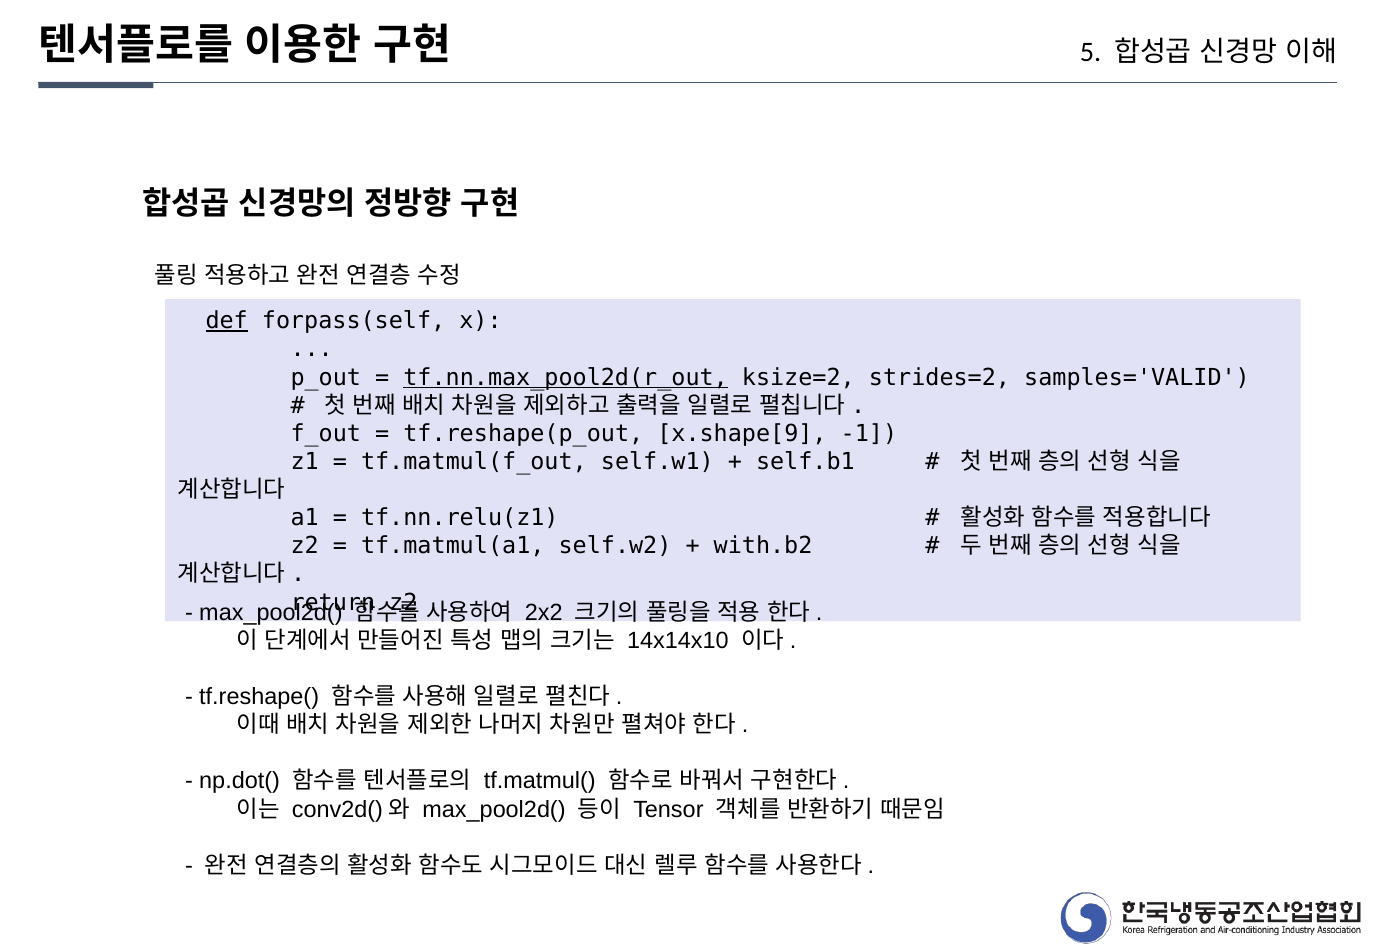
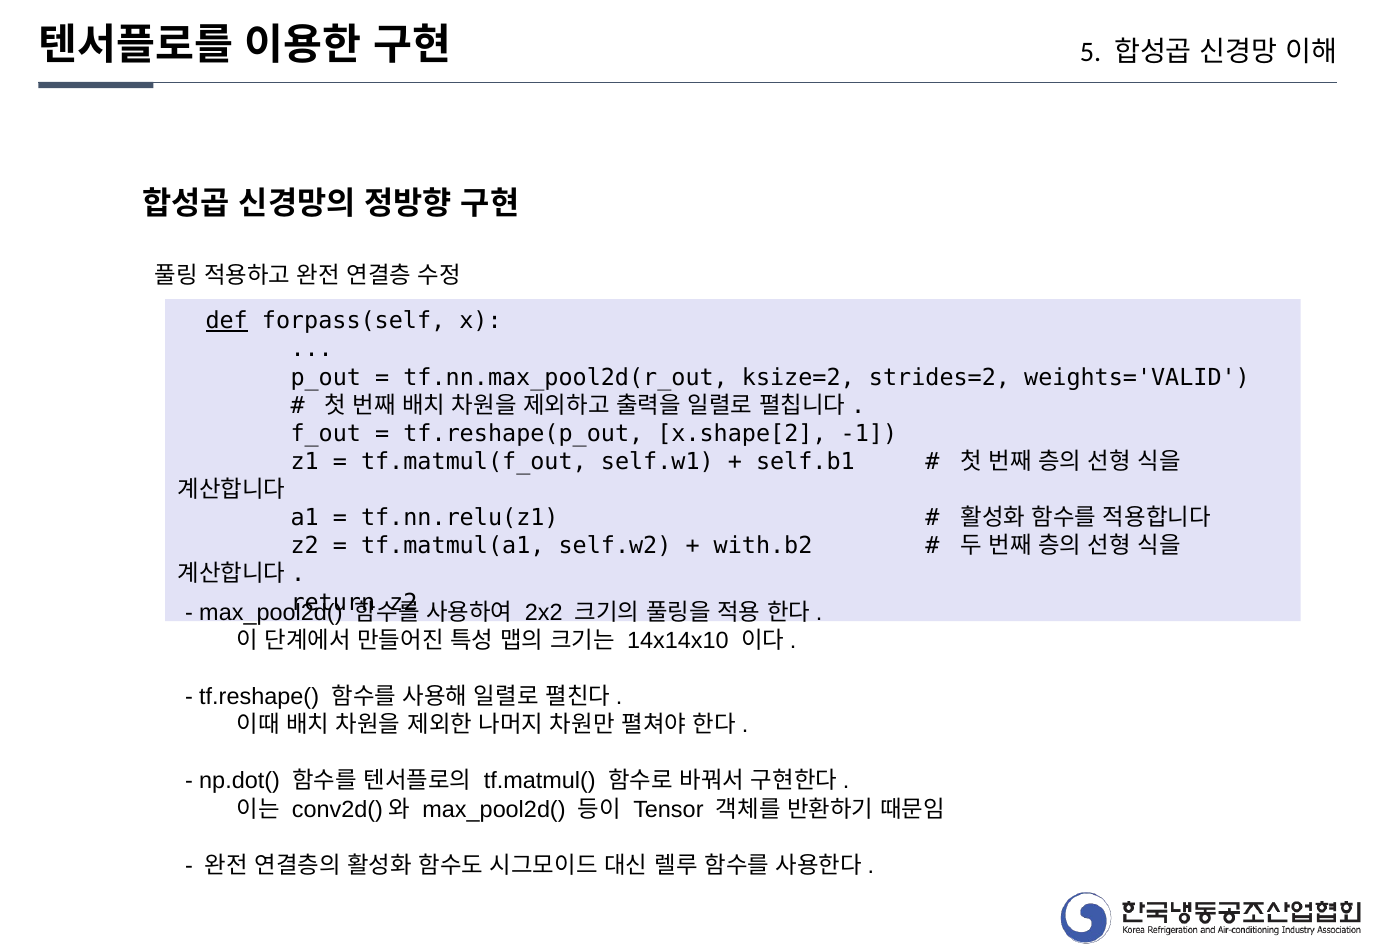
tf.nn.max_pool2d(r_out underline: present -> none
samples='VALID: samples='VALID -> weights='VALID
x.shape[9: x.shape[9 -> x.shape[2
